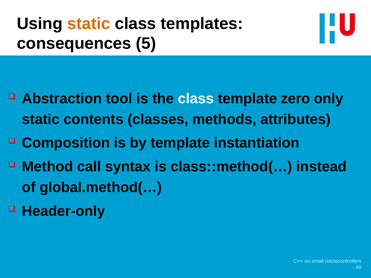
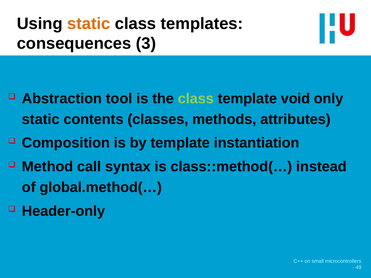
5: 5 -> 3
class at (196, 99) colour: white -> light green
zero: zero -> void
